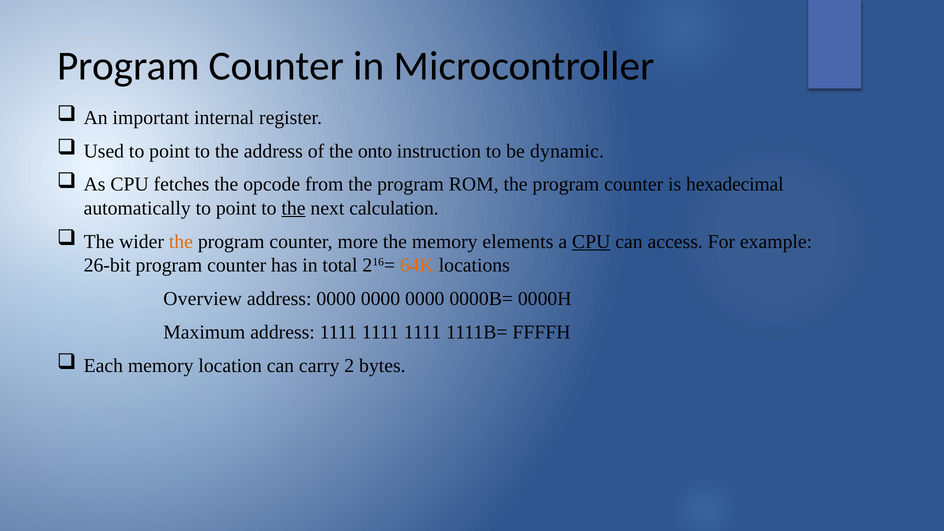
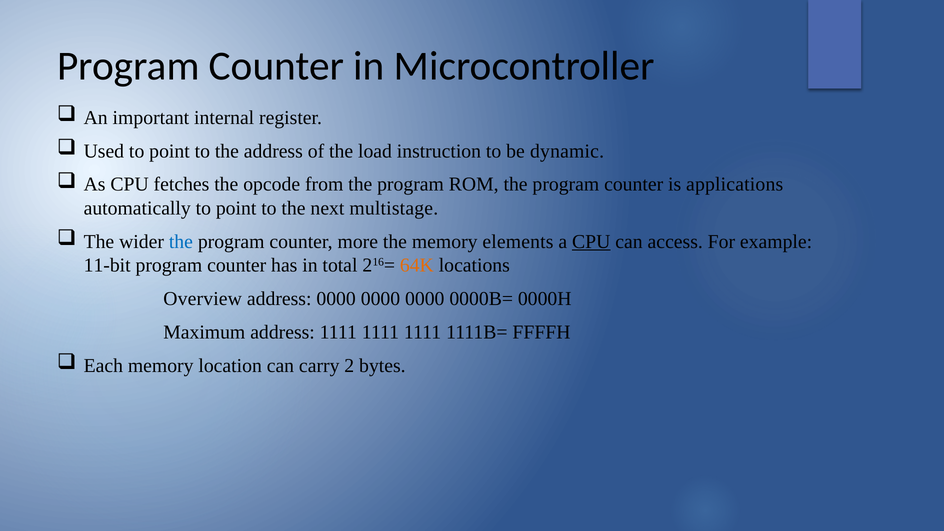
onto: onto -> load
hexadecimal: hexadecimal -> applications
the at (294, 208) underline: present -> none
calculation: calculation -> multistage
the at (181, 242) colour: orange -> blue
26-bit: 26-bit -> 11-bit
